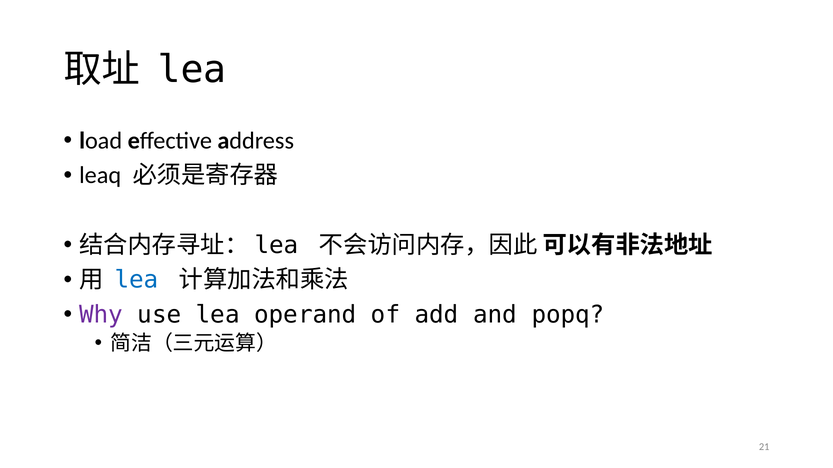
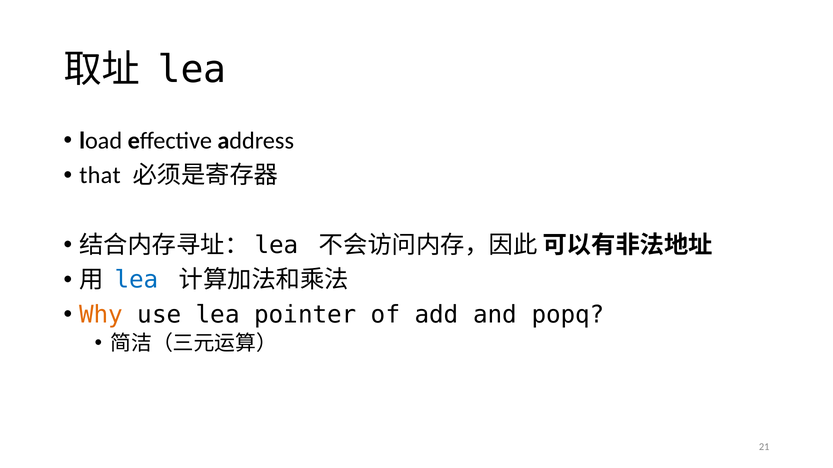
leaq: leaq -> that
Why colour: purple -> orange
operand: operand -> pointer
